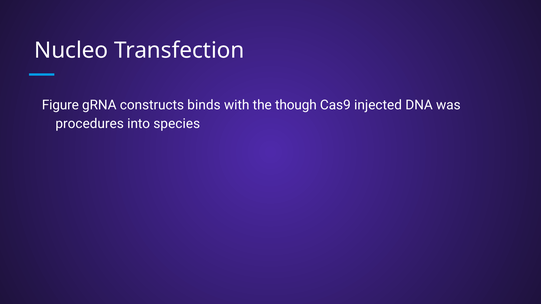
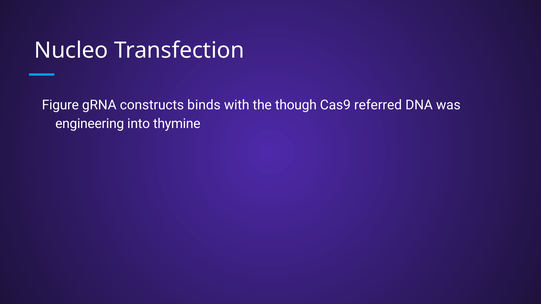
injected: injected -> referred
procedures: procedures -> engineering
species: species -> thymine
